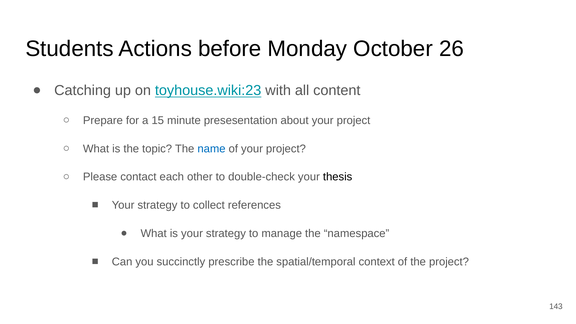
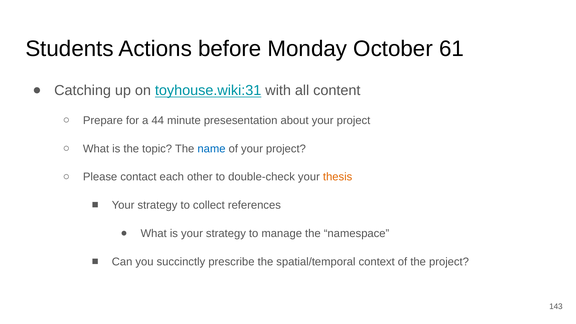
26: 26 -> 61
toyhouse.wiki:23: toyhouse.wiki:23 -> toyhouse.wiki:31
15: 15 -> 44
thesis colour: black -> orange
